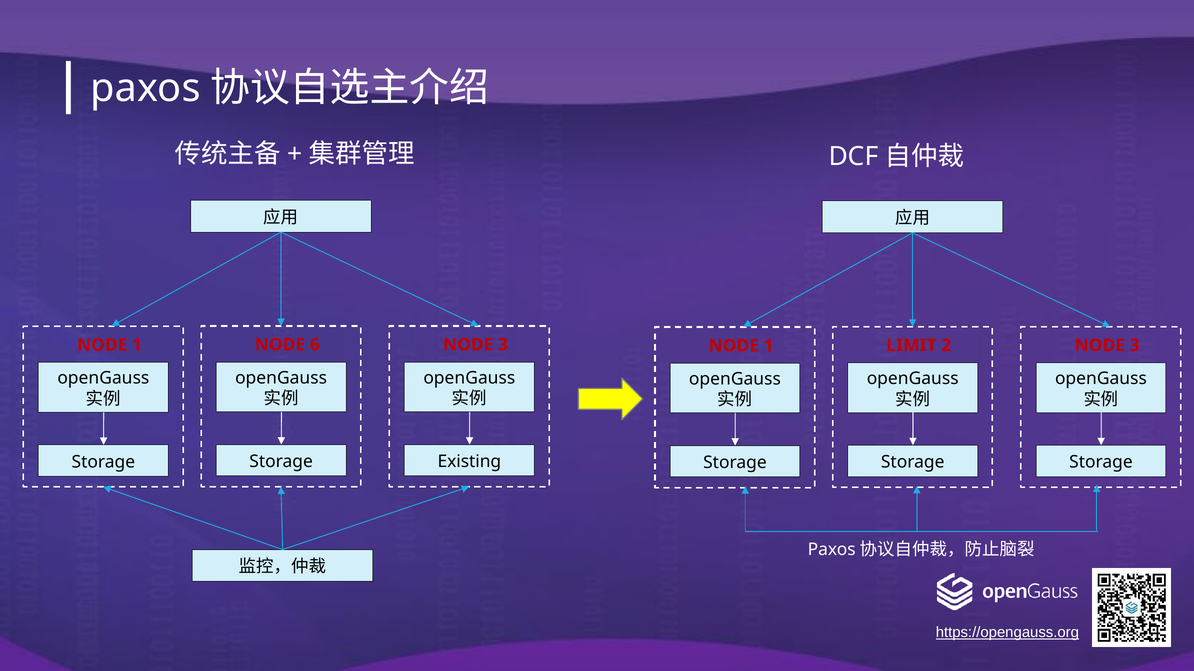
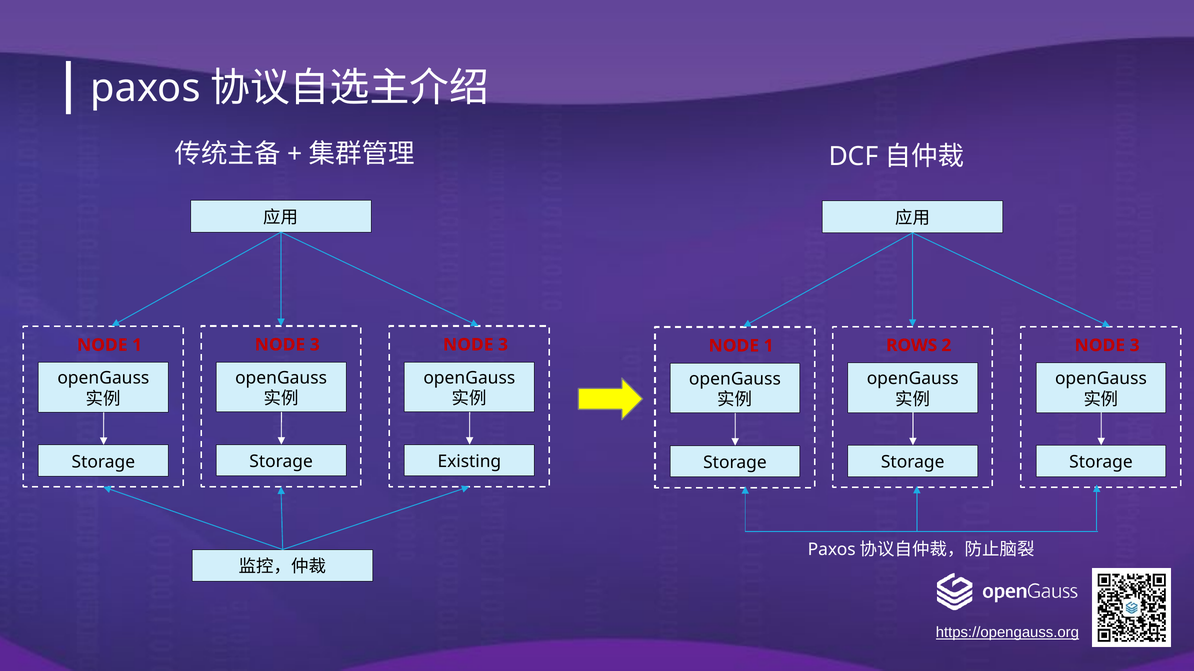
6 at (315, 345): 6 -> 3
LIMIT: LIMIT -> ROWS
